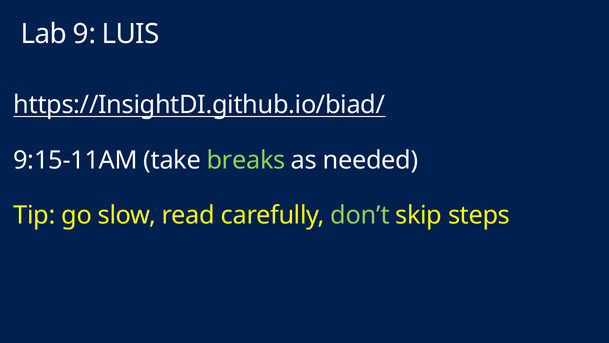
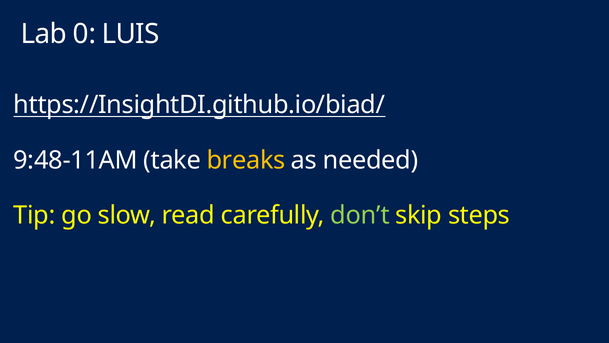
9: 9 -> 0
9:15-11AM: 9:15-11AM -> 9:48-11AM
breaks colour: light green -> yellow
